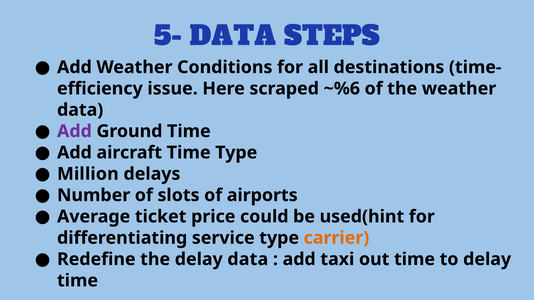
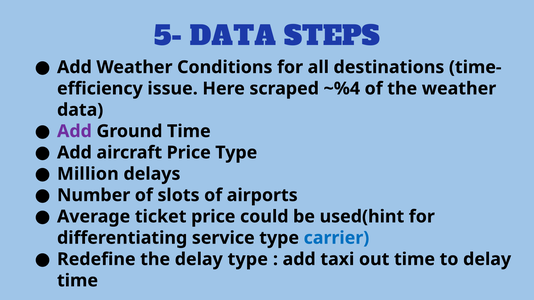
~%6: ~%6 -> ~%4
aircraft Time: Time -> Price
carrier colour: orange -> blue
delay data: data -> type
